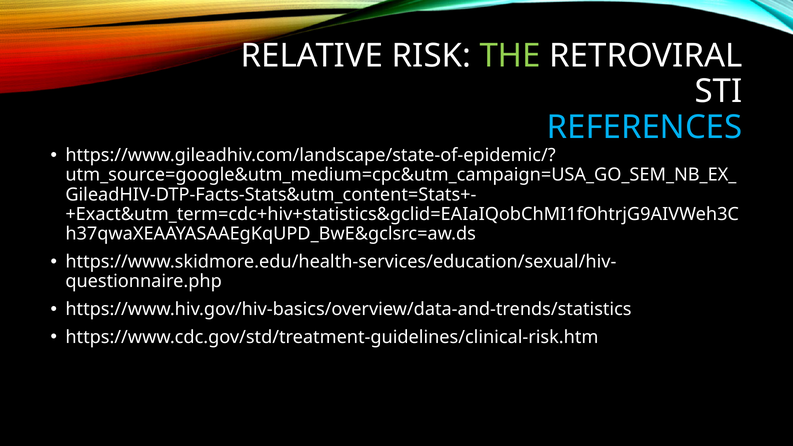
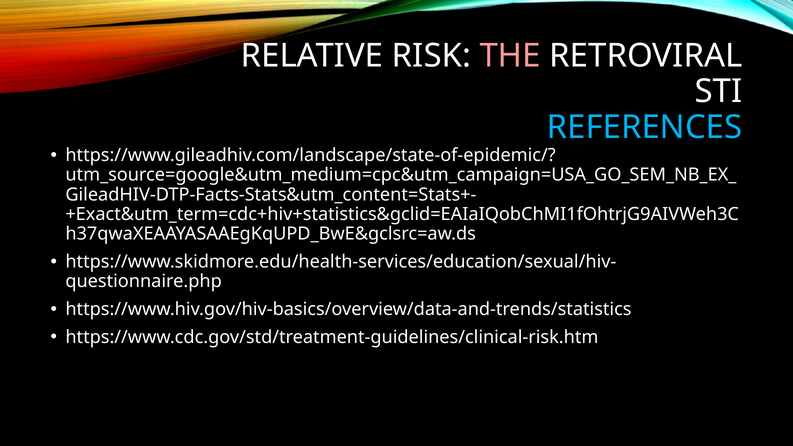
THE colour: light green -> pink
